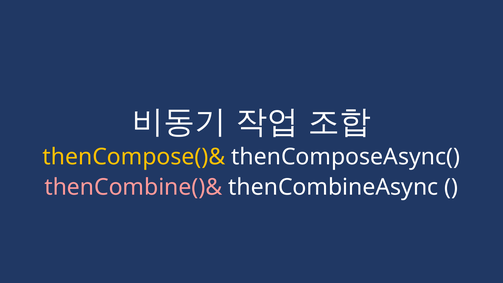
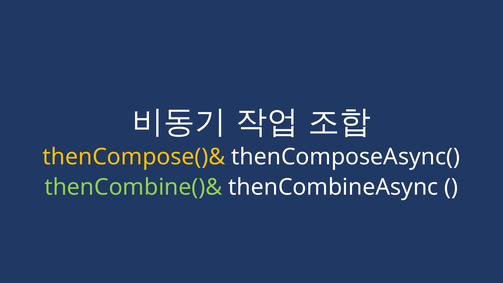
thenCombine()& colour: pink -> light green
